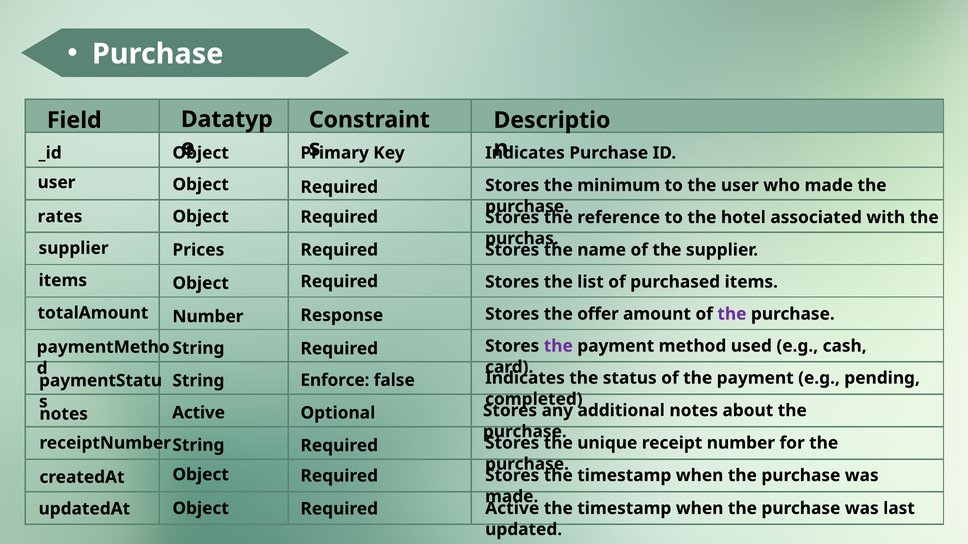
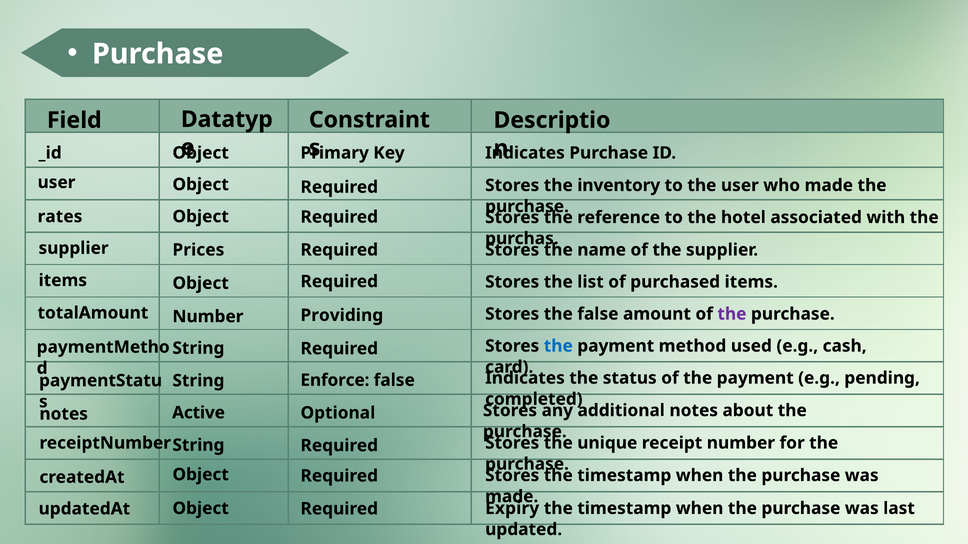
minimum: minimum -> inventory
the offer: offer -> false
Response: Response -> Providing
the at (558, 346) colour: purple -> blue
Required Active: Active -> Expiry
